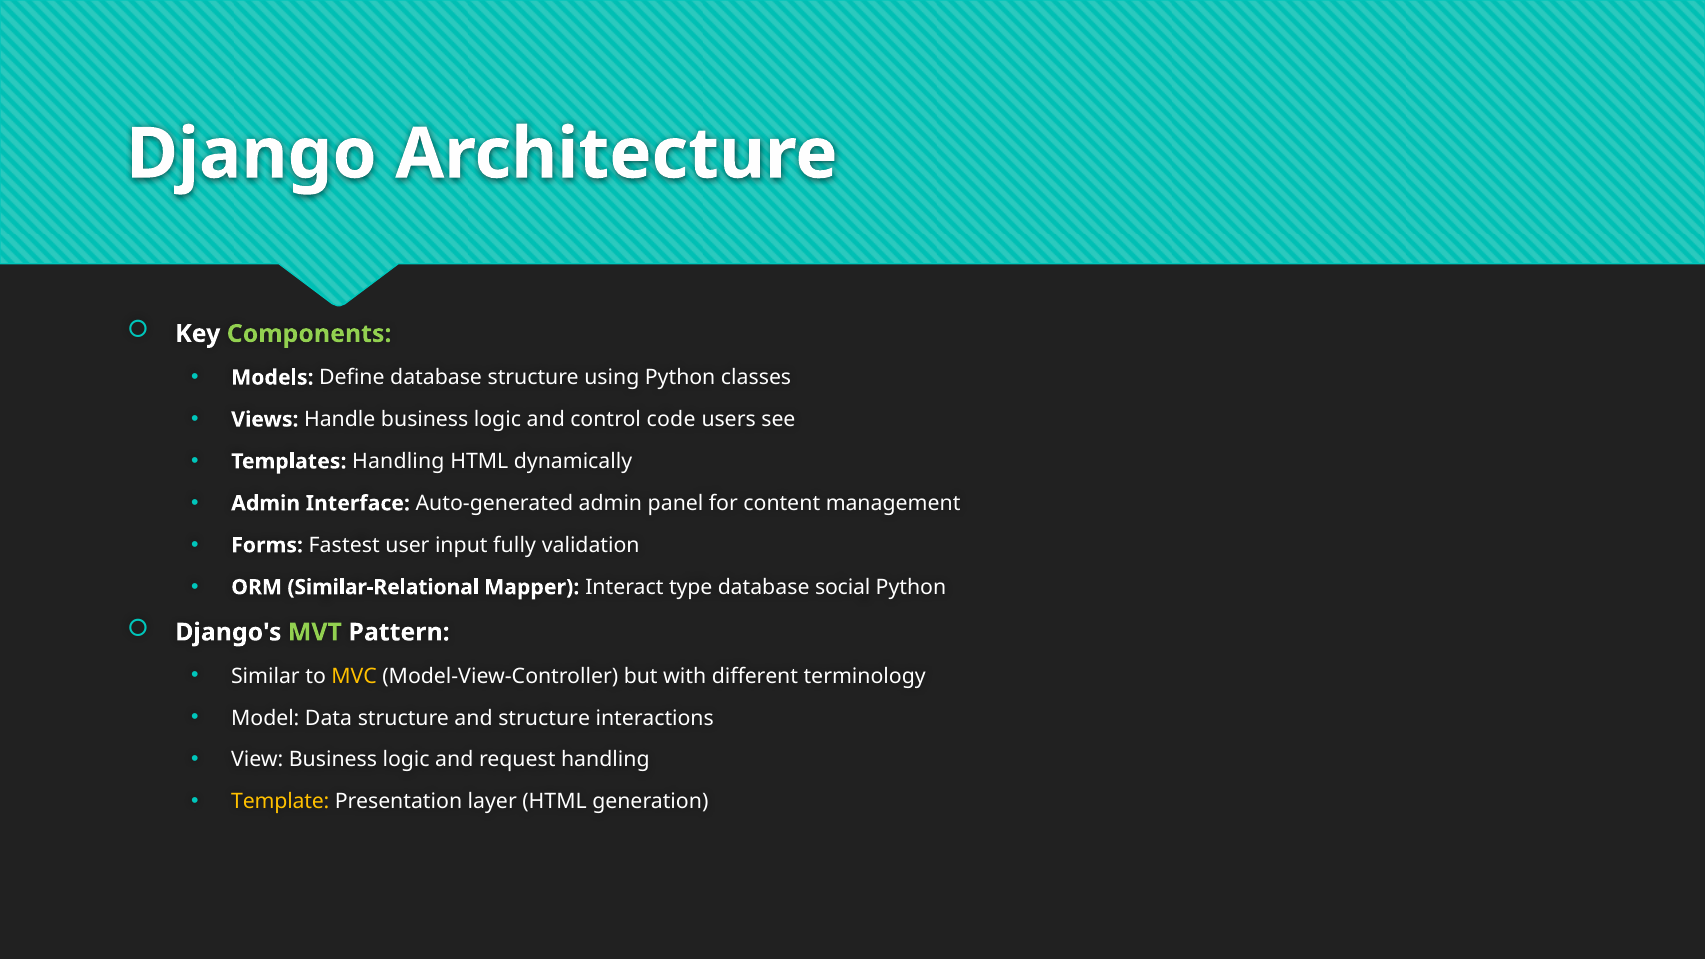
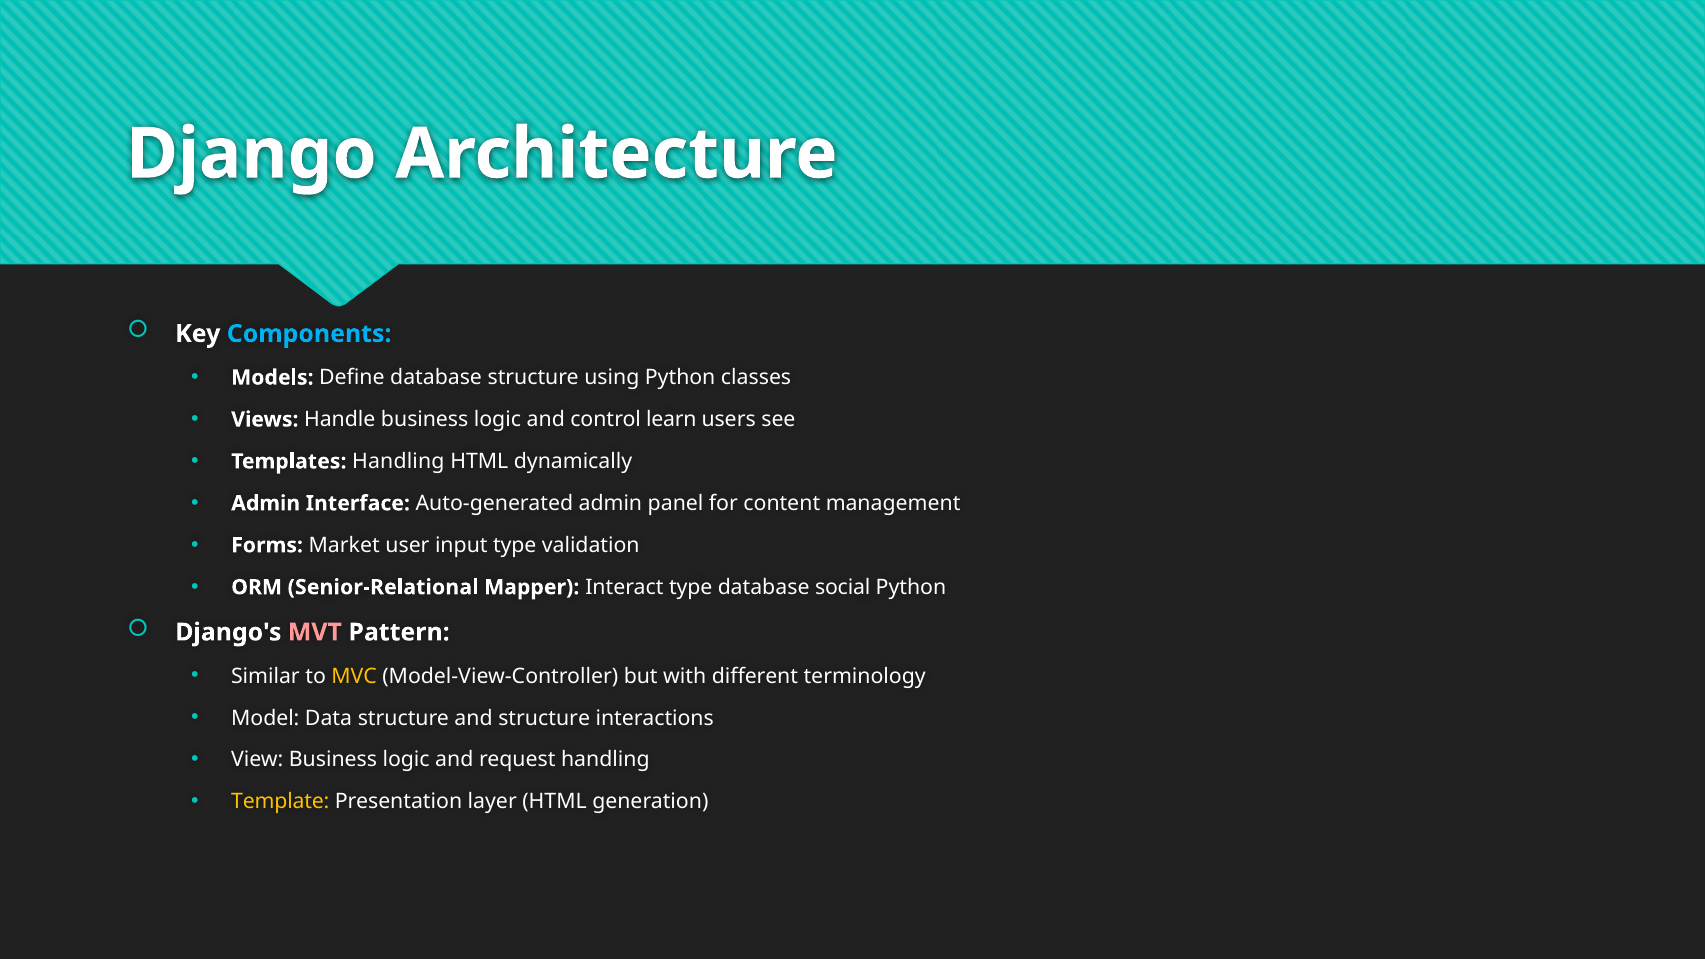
Components colour: light green -> light blue
code: code -> learn
Fastest: Fastest -> Market
input fully: fully -> type
Similar-Relational: Similar-Relational -> Senior-Relational
MVT colour: light green -> pink
